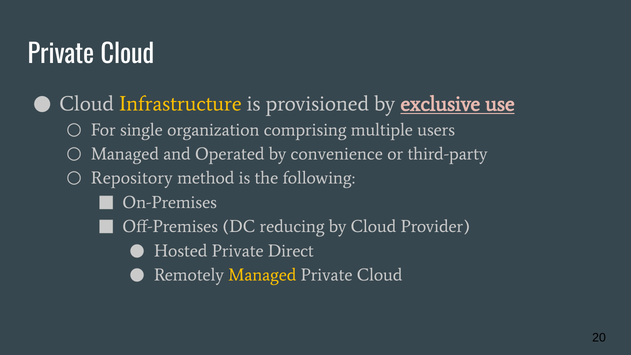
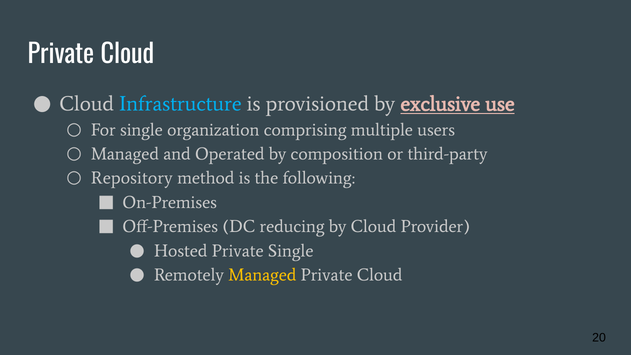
Infrastructure colour: yellow -> light blue
convenience: convenience -> composition
Private Direct: Direct -> Single
